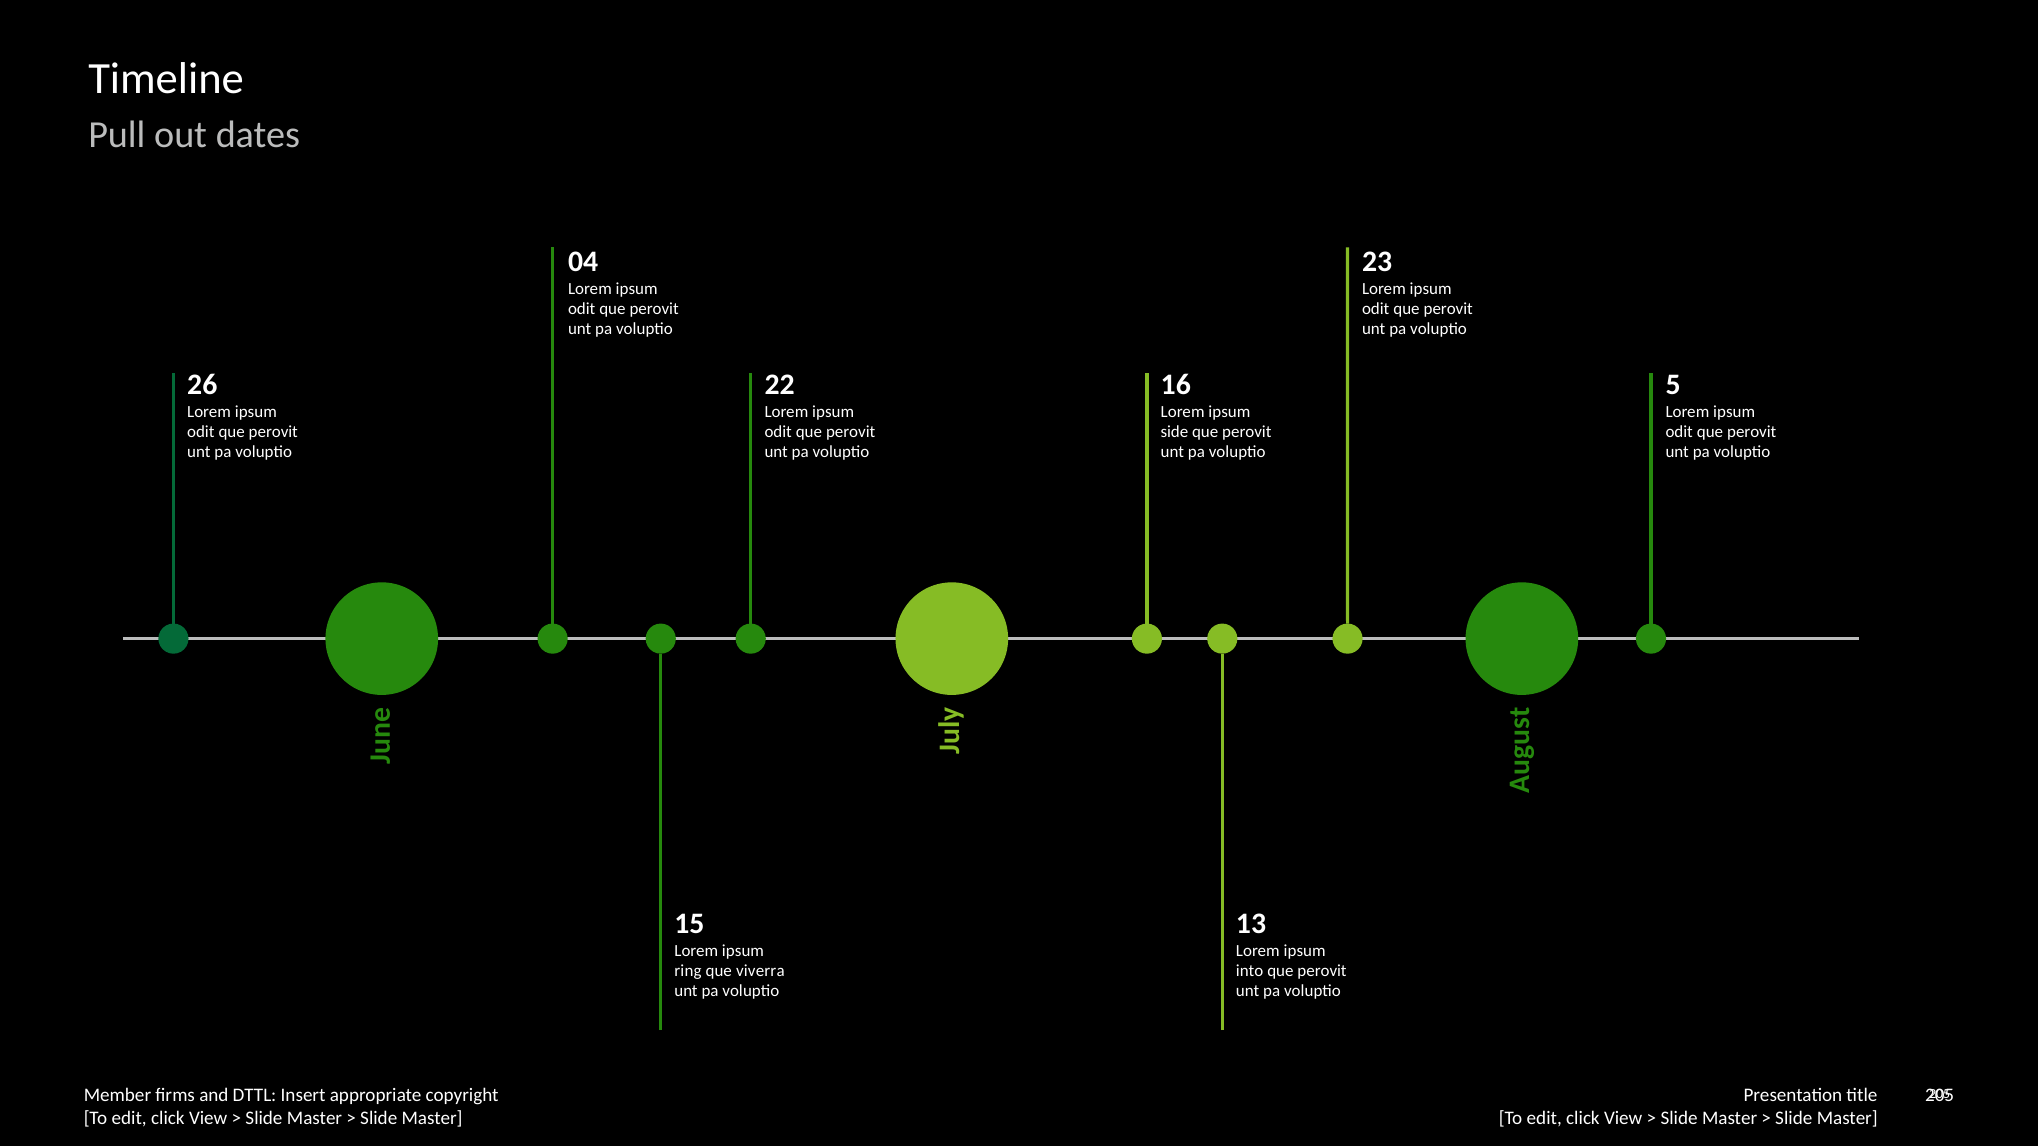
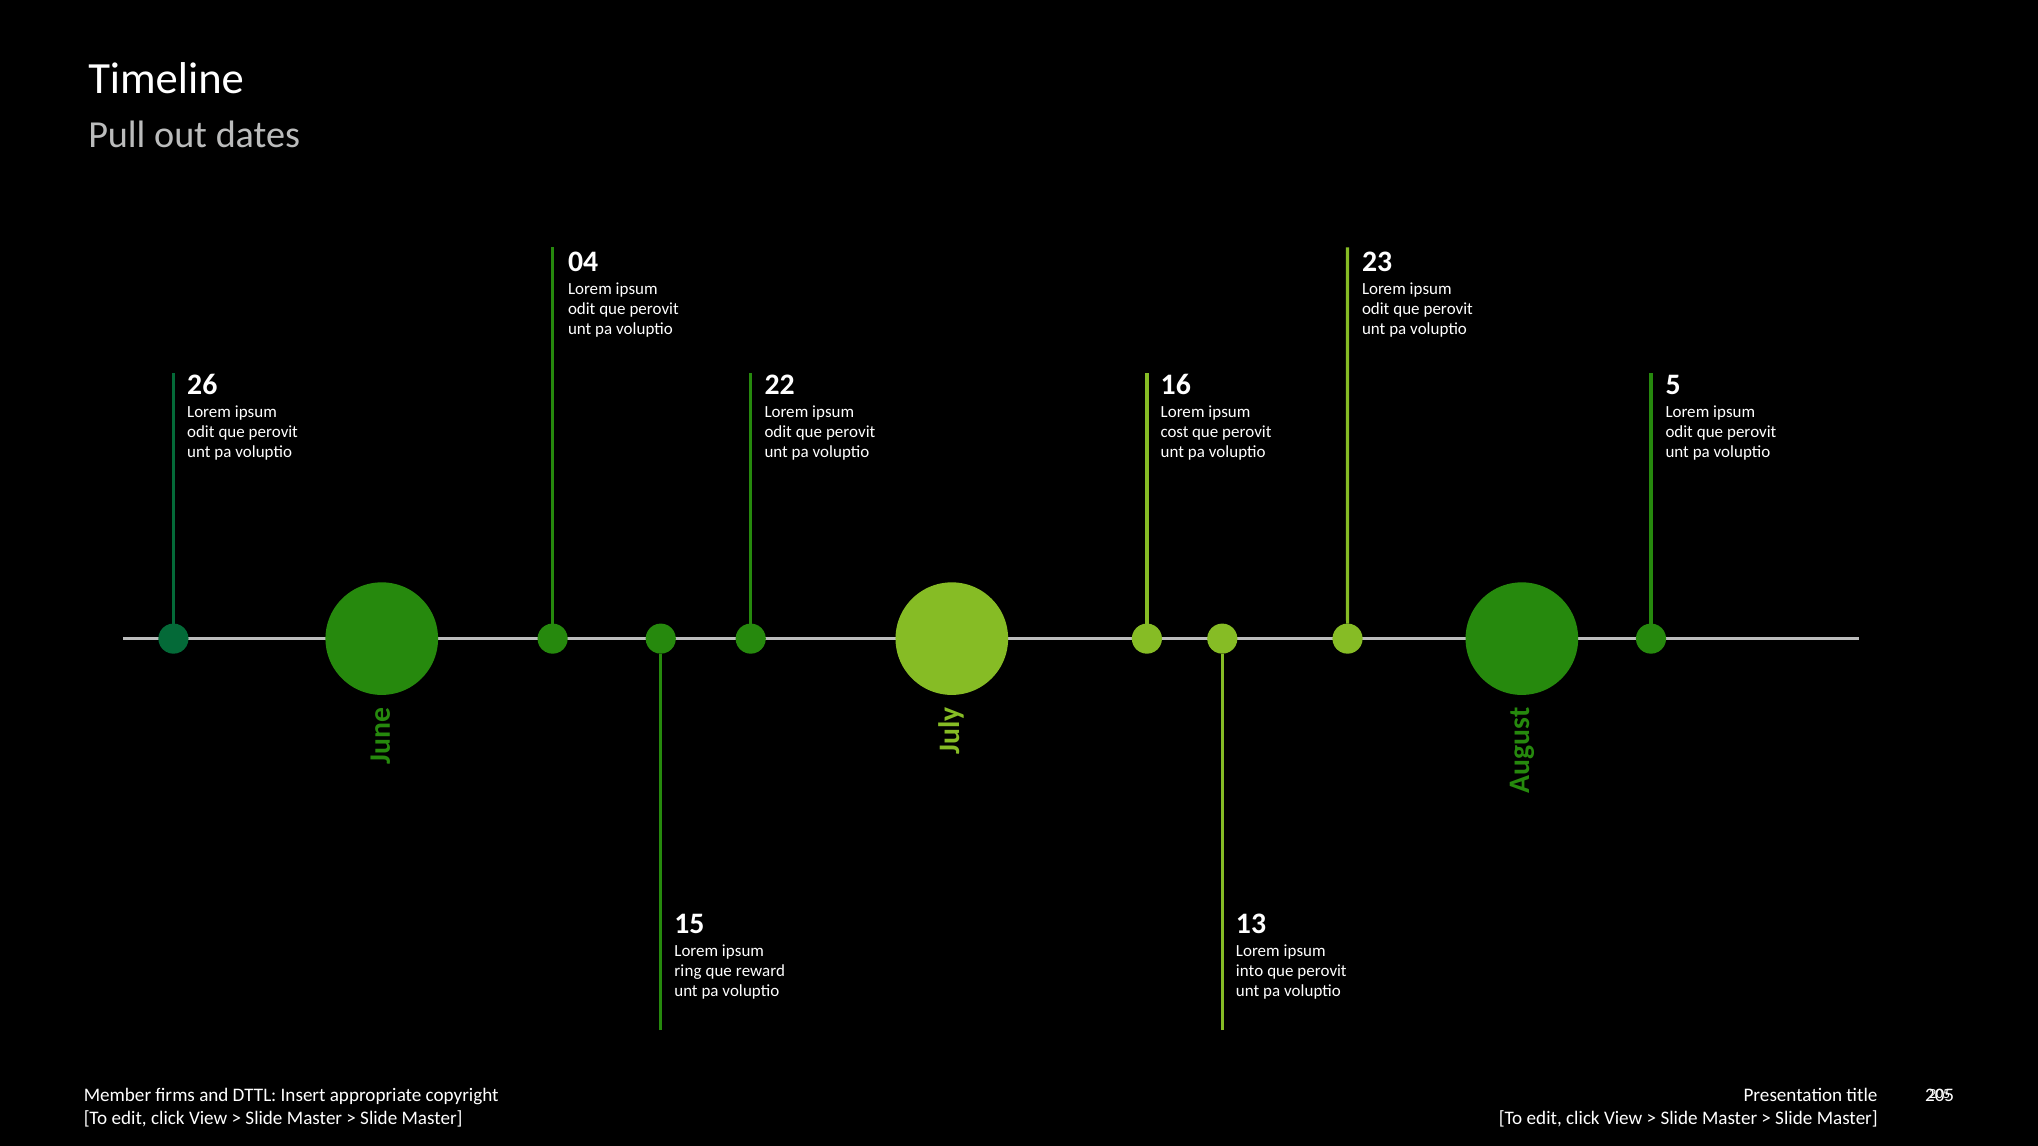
side: side -> cost
viverra: viverra -> reward
